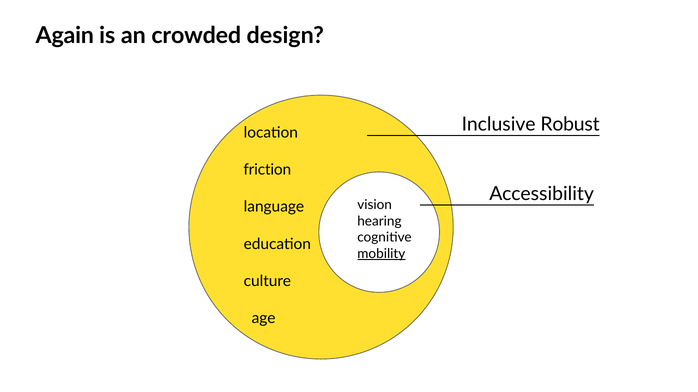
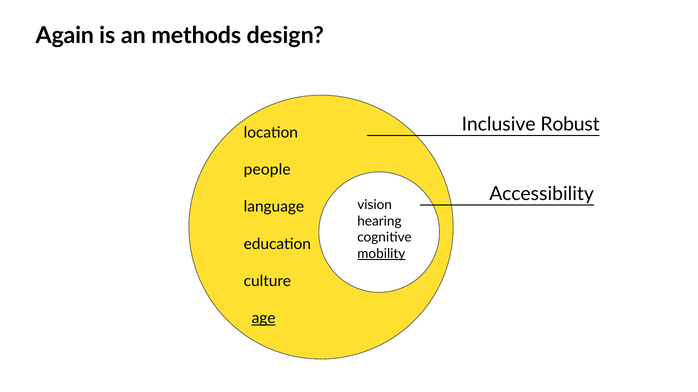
crowded: crowded -> methods
friction: friction -> people
age underline: none -> present
